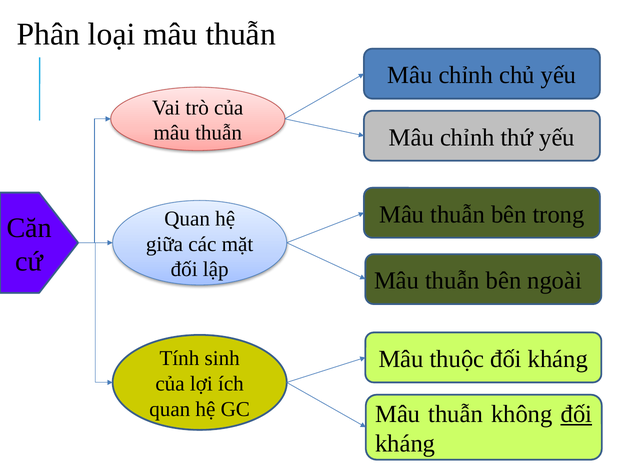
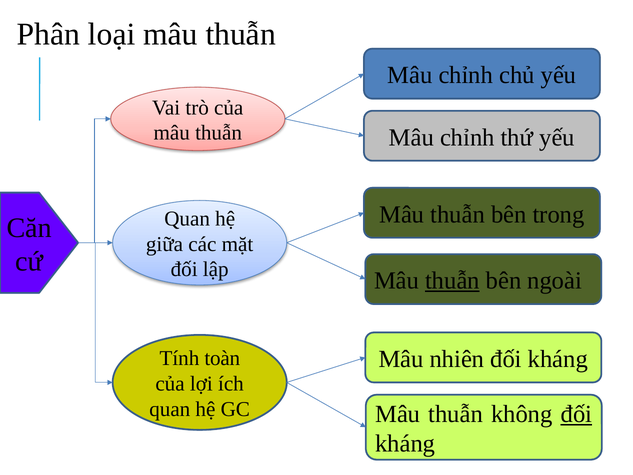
thuẫn at (452, 281) underline: none -> present
thuộc: thuộc -> nhiên
sinh: sinh -> toàn
